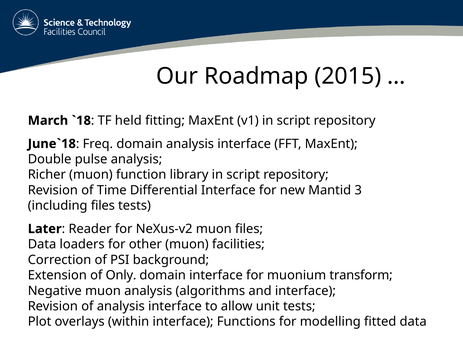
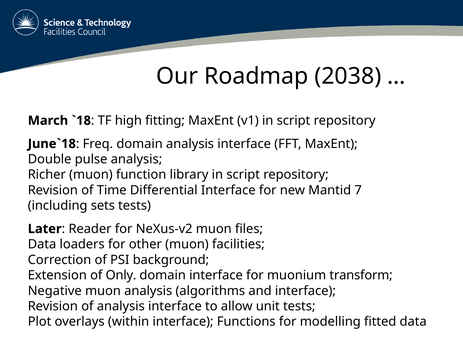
2015: 2015 -> 2038
held: held -> high
3: 3 -> 7
including files: files -> sets
